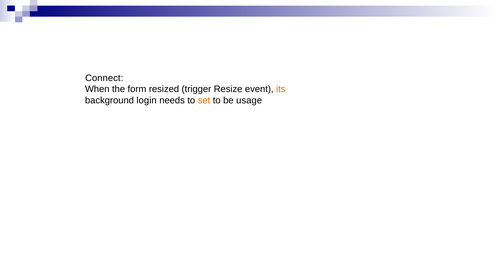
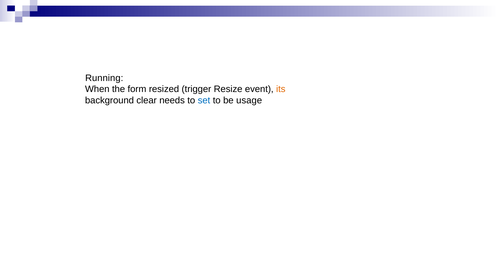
Connect: Connect -> Running
login: login -> clear
set colour: orange -> blue
